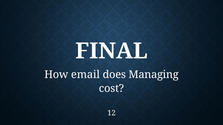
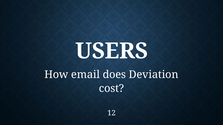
FINAL: FINAL -> USERS
Managing: Managing -> Deviation
